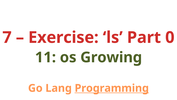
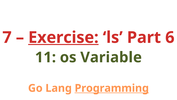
Exercise underline: none -> present
0: 0 -> 6
Growing: Growing -> Variable
